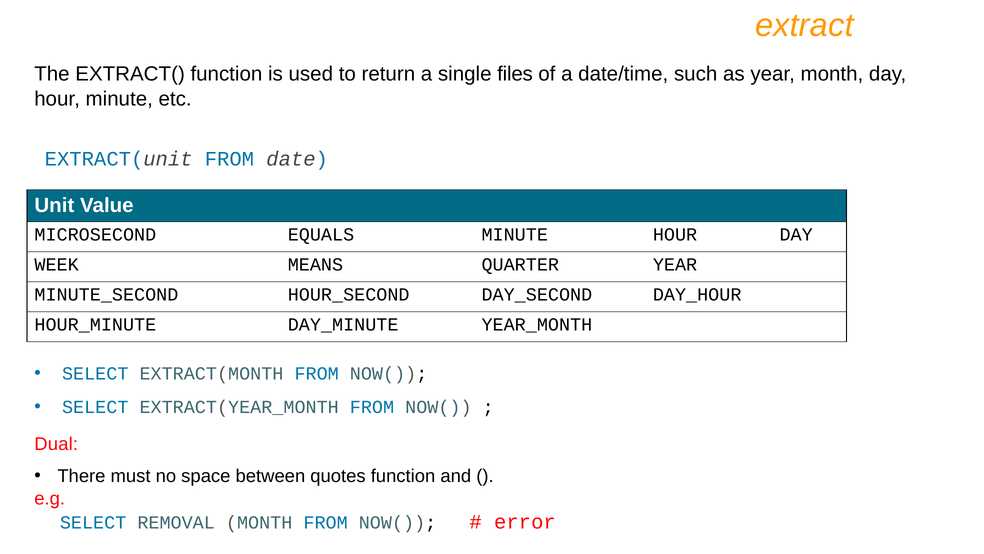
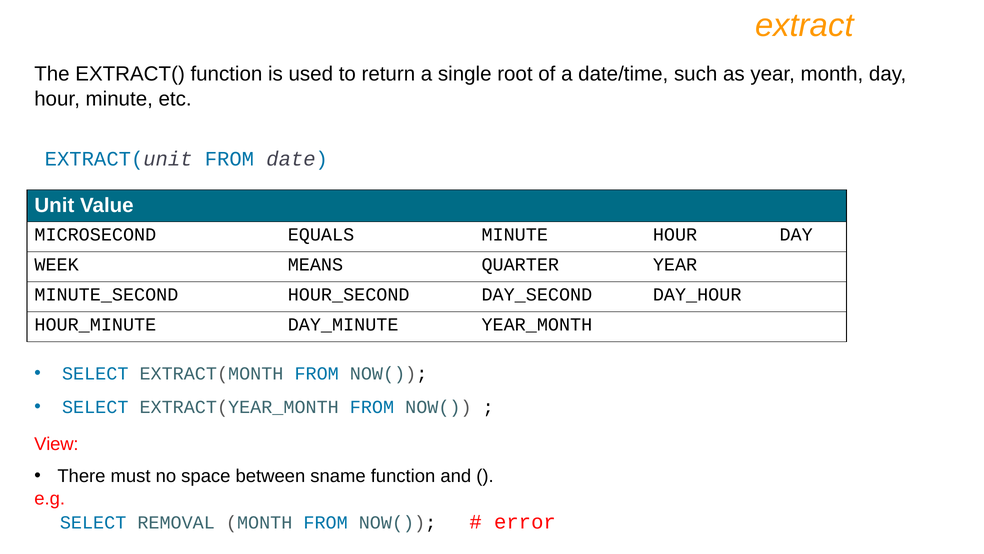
files: files -> root
Dual: Dual -> View
quotes: quotes -> sname
